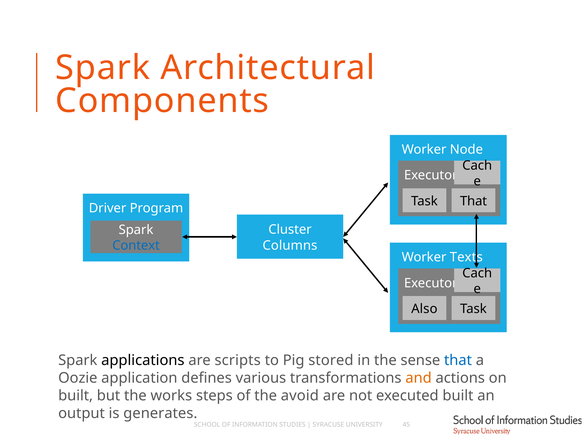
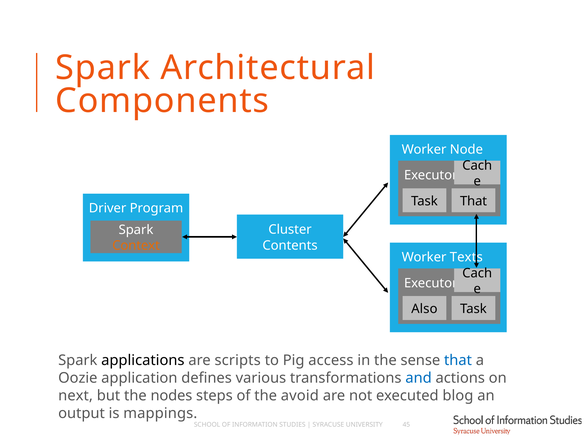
Columns: Columns -> Contents
Context colour: blue -> orange
stored: stored -> access
and colour: orange -> blue
built at (76, 396): built -> next
works: works -> nodes
executed built: built -> blog
generates: generates -> mappings
